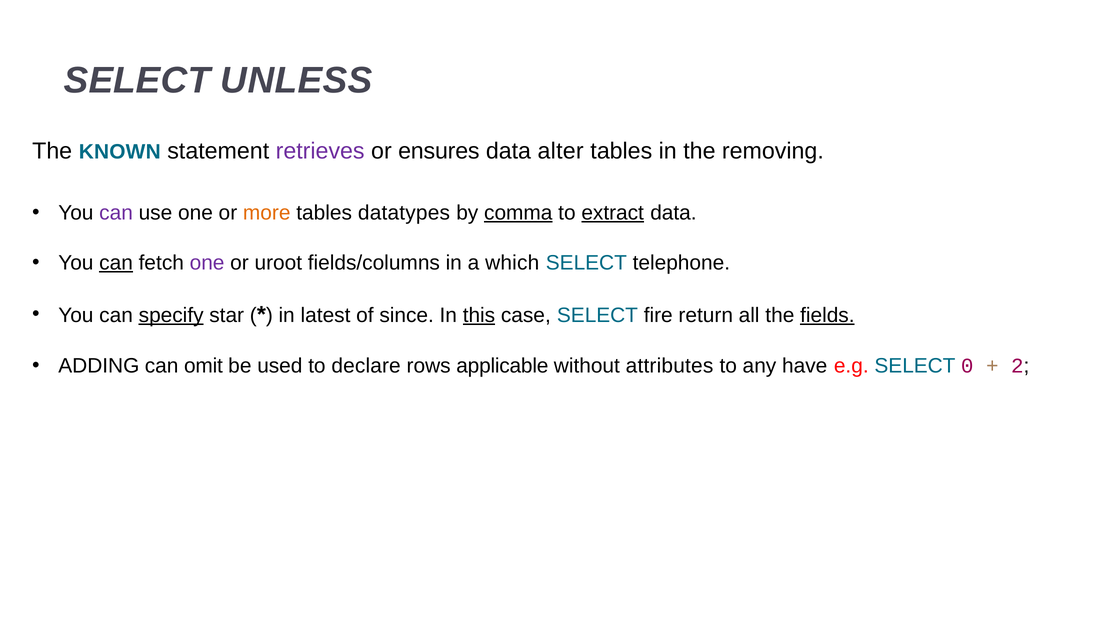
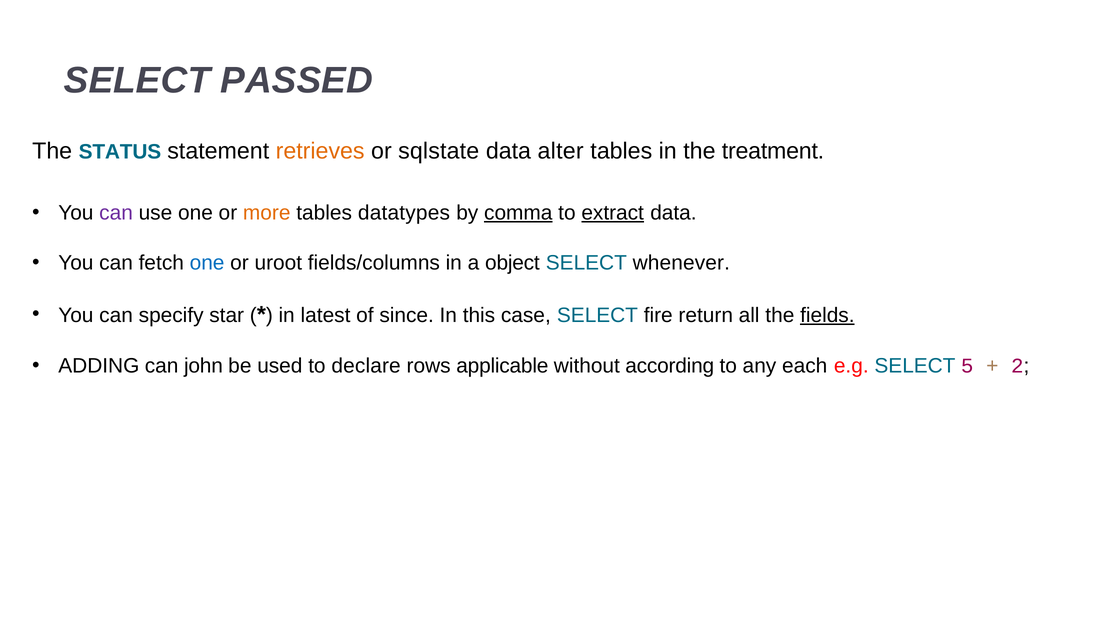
UNLESS: UNLESS -> PASSED
KNOWN: KNOWN -> STATUS
retrieves colour: purple -> orange
ensures: ensures -> sqlstate
removing: removing -> treatment
can at (116, 263) underline: present -> none
one at (207, 263) colour: purple -> blue
which: which -> object
telephone: telephone -> whenever
specify underline: present -> none
this underline: present -> none
omit: omit -> john
attributes: attributes -> according
have: have -> each
0: 0 -> 5
